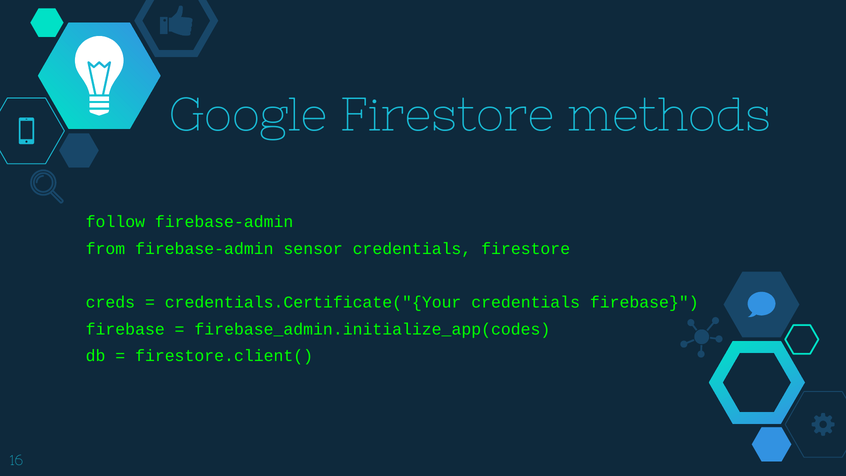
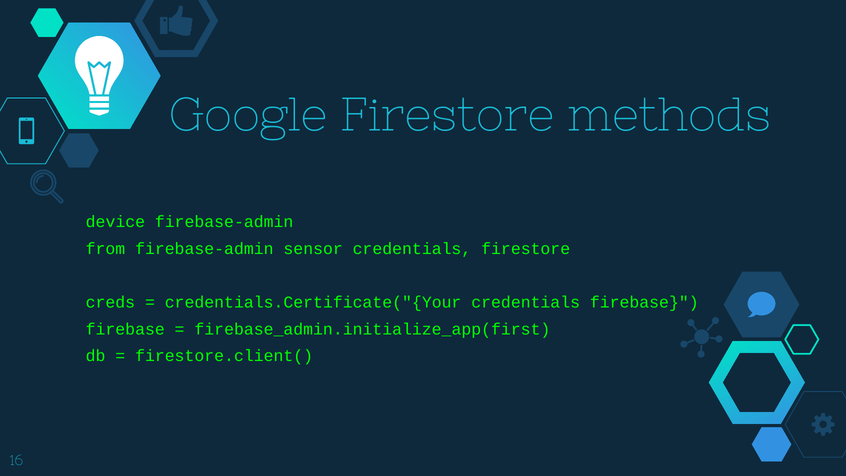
follow: follow -> device
firebase_admin.initialize_app(codes: firebase_admin.initialize_app(codes -> firebase_admin.initialize_app(first
